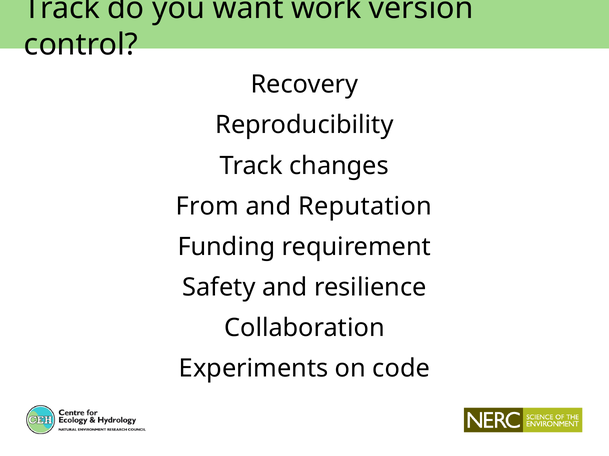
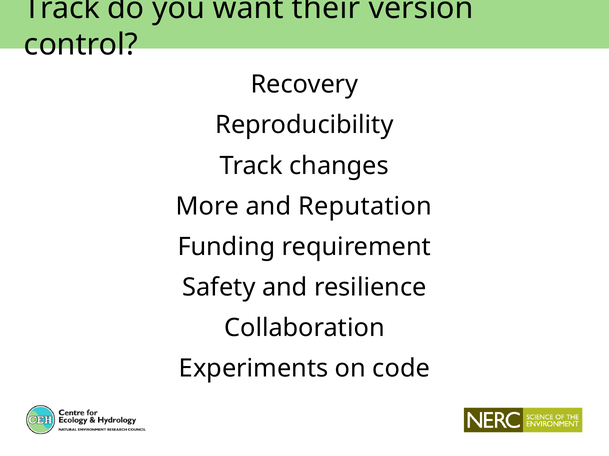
work: work -> their
From: From -> More
